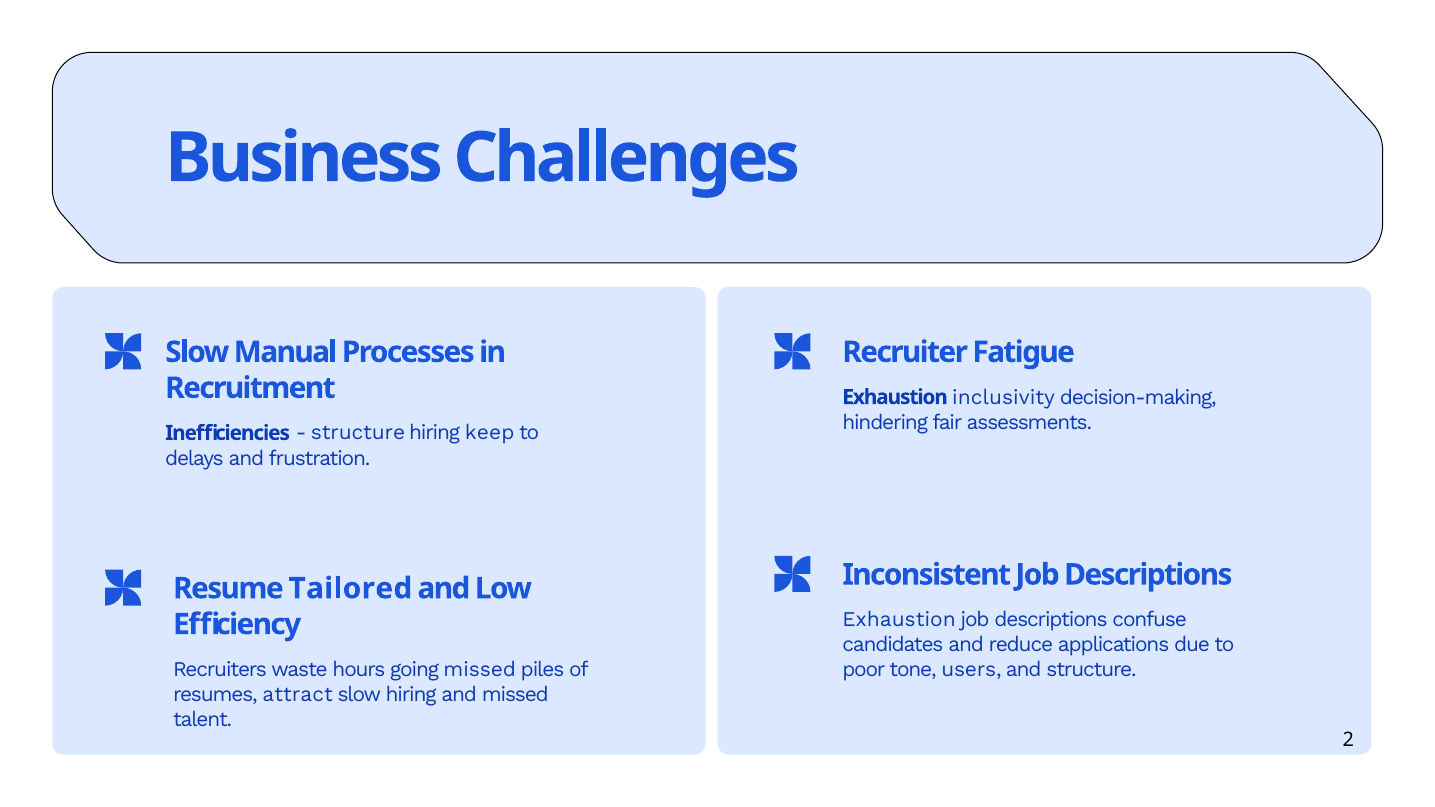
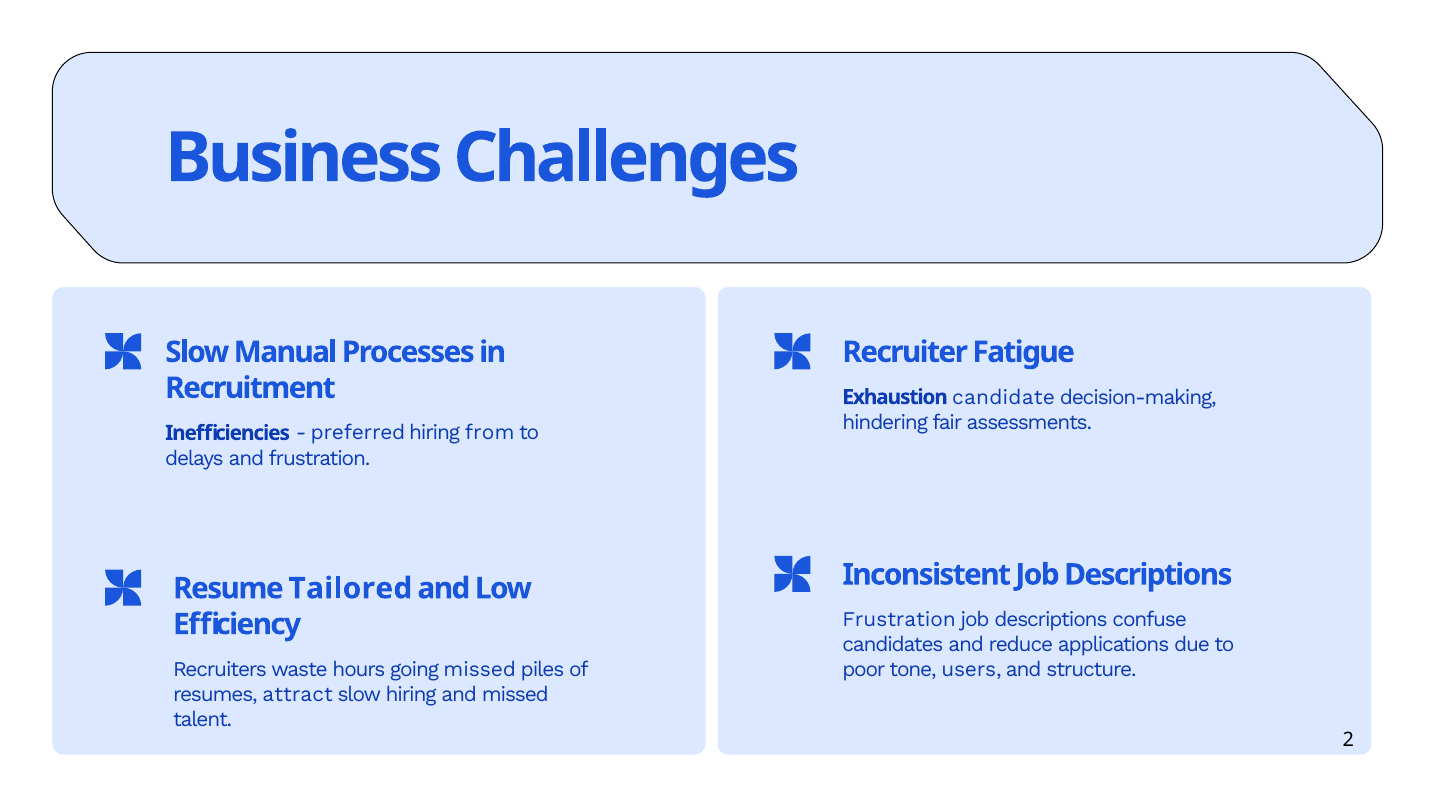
inclusivity: inclusivity -> candidate
structure at (358, 433): structure -> preferred
keep: keep -> from
Exhaustion at (899, 620): Exhaustion -> Frustration
